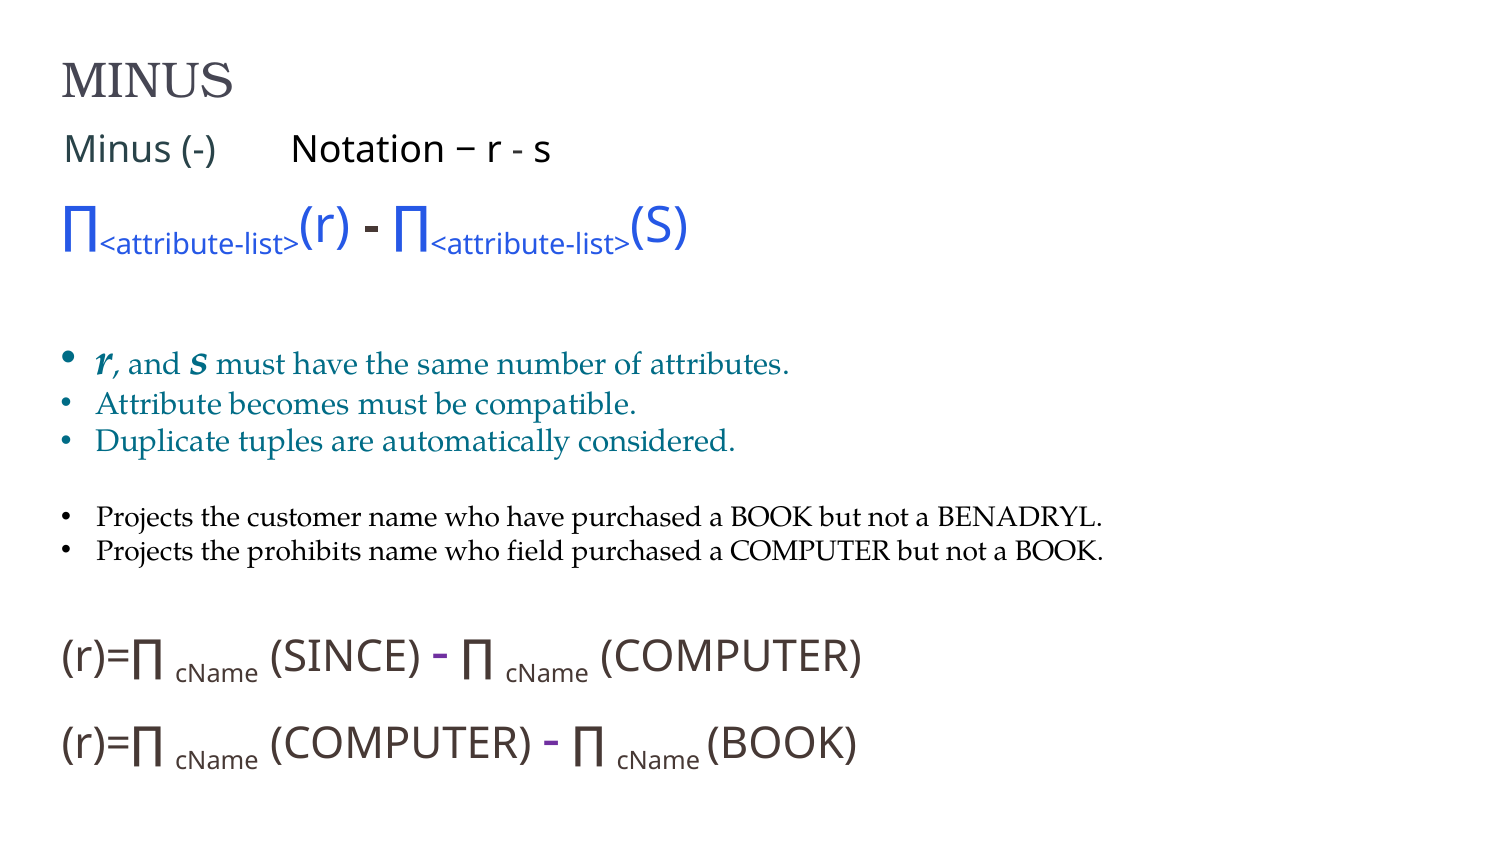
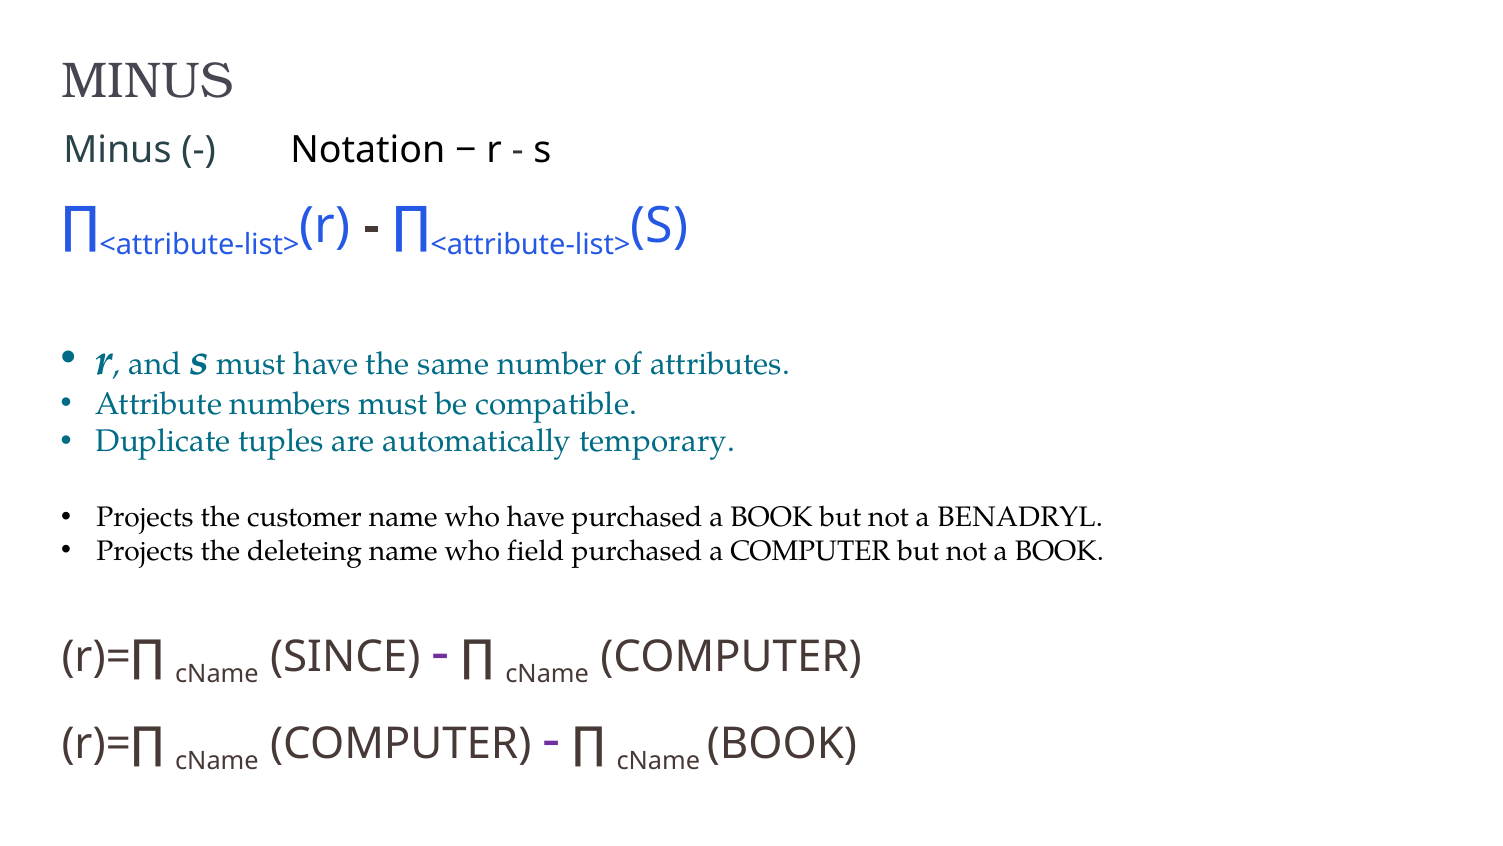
becomes: becomes -> numbers
considered: considered -> temporary
prohibits: prohibits -> deleteing
